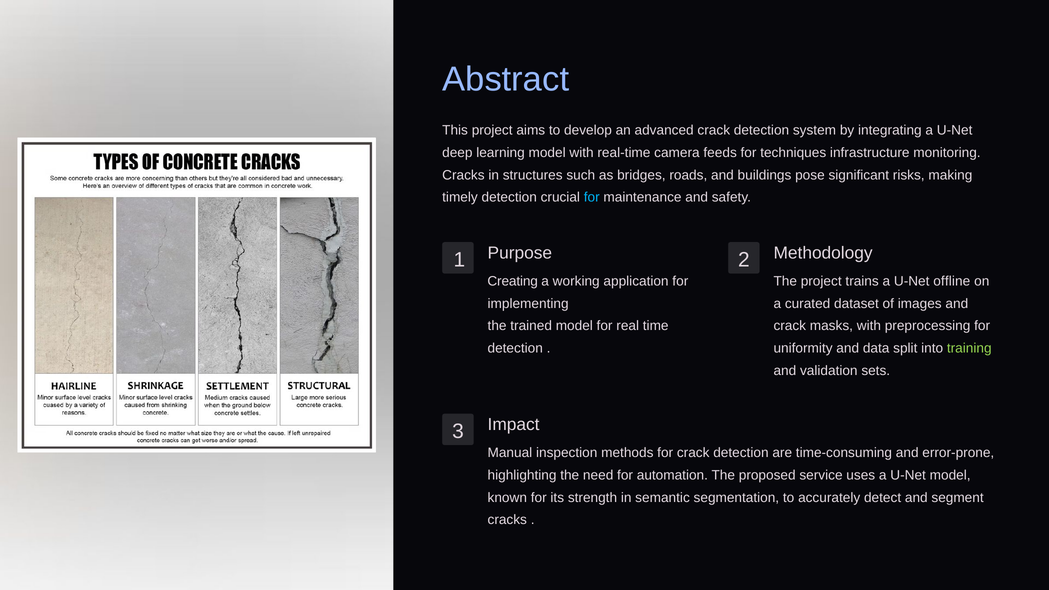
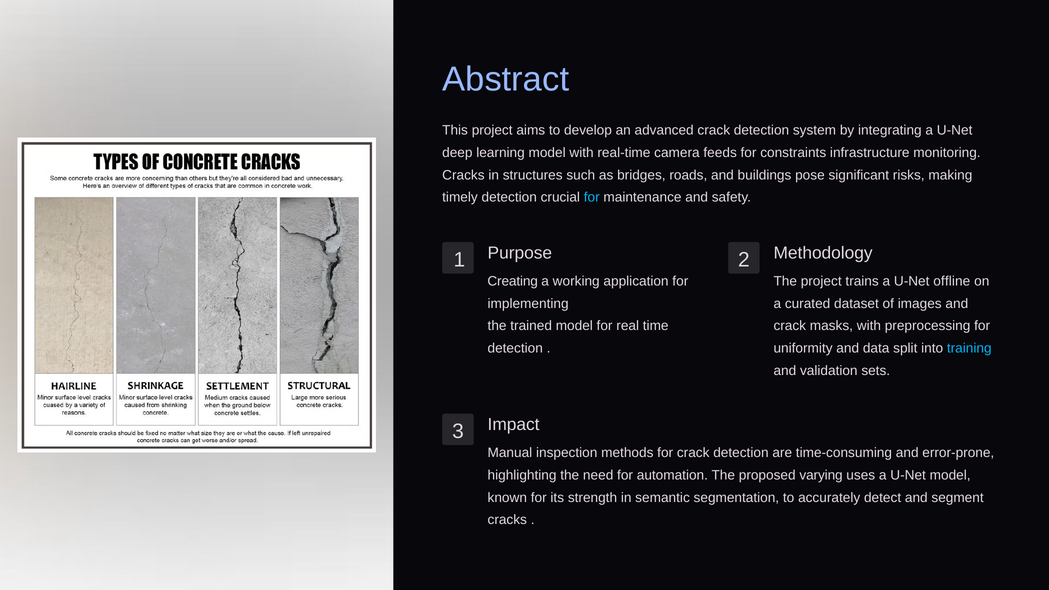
techniques: techniques -> constraints
training colour: light green -> light blue
service: service -> varying
